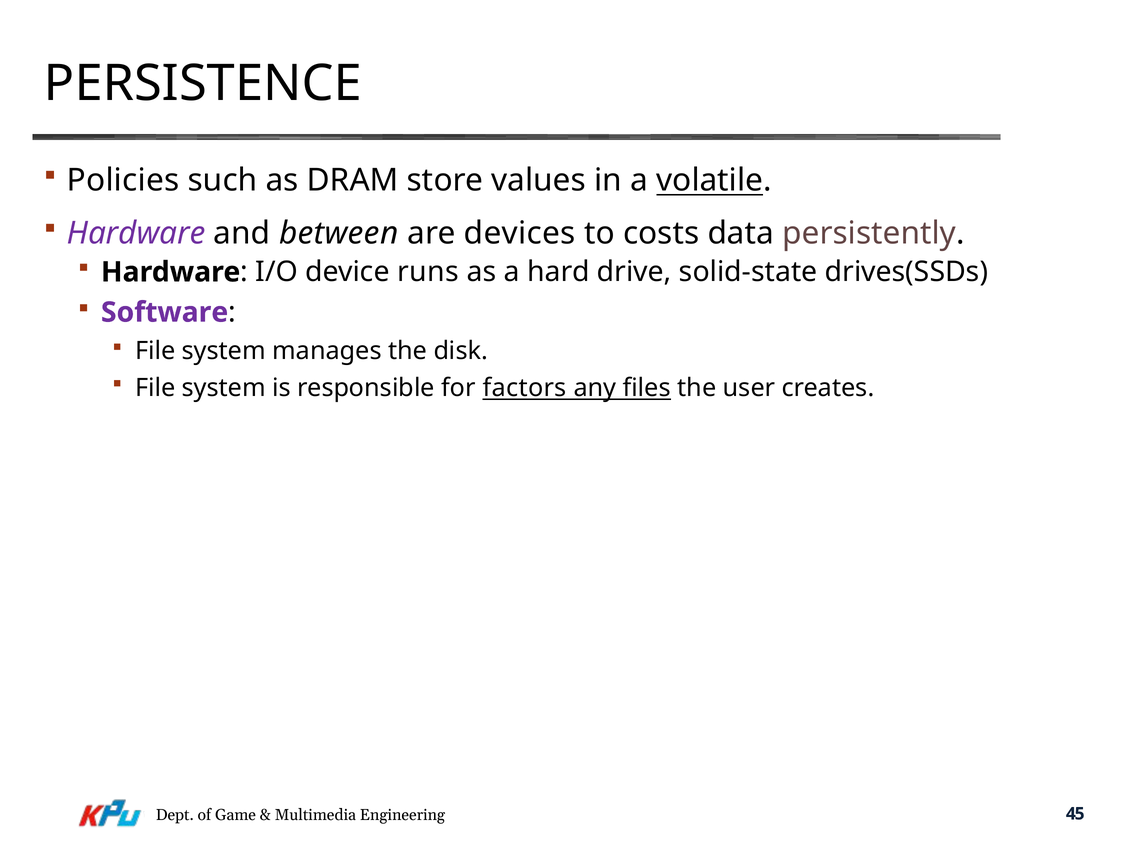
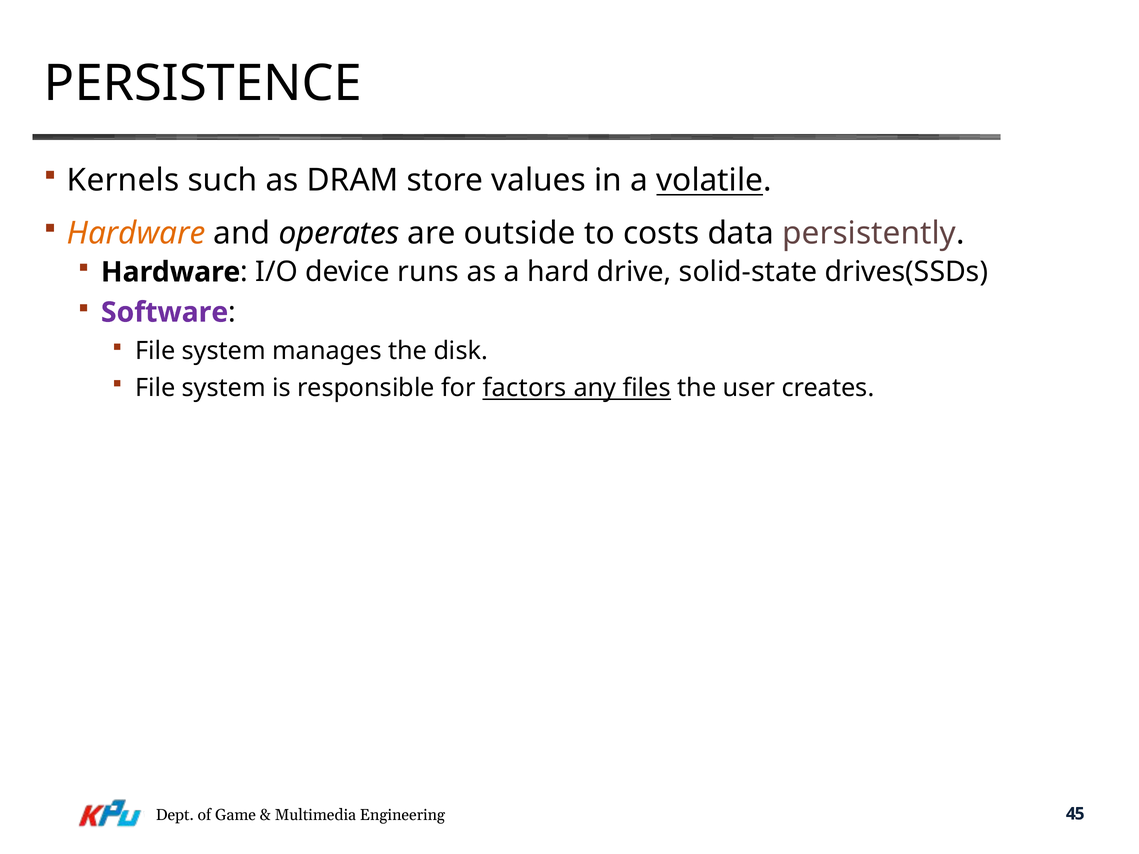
Policies: Policies -> Kernels
Hardware at (136, 233) colour: purple -> orange
between: between -> operates
devices: devices -> outside
